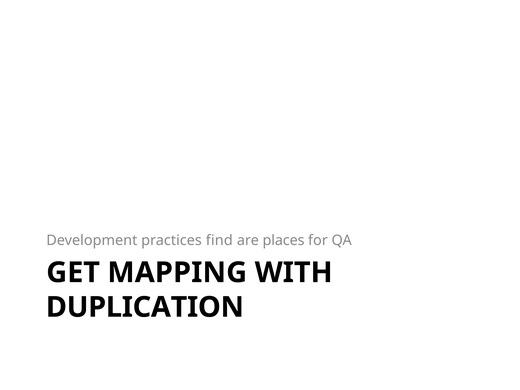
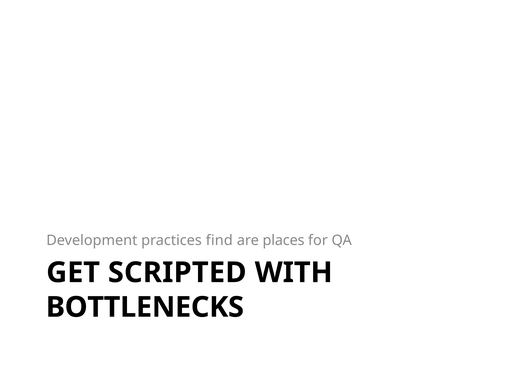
MAPPING: MAPPING -> SCRIPTED
DUPLICATION: DUPLICATION -> BOTTLENECKS
